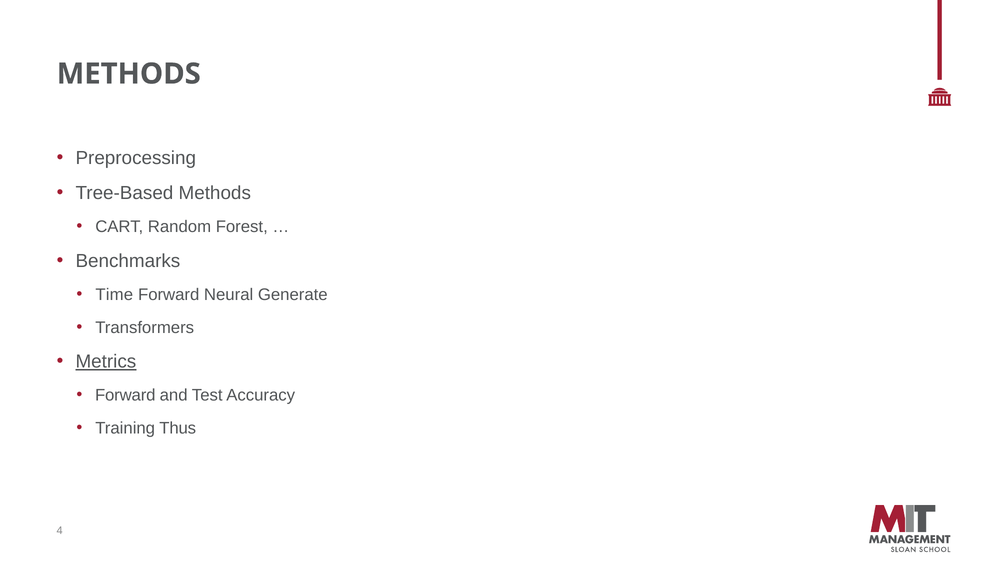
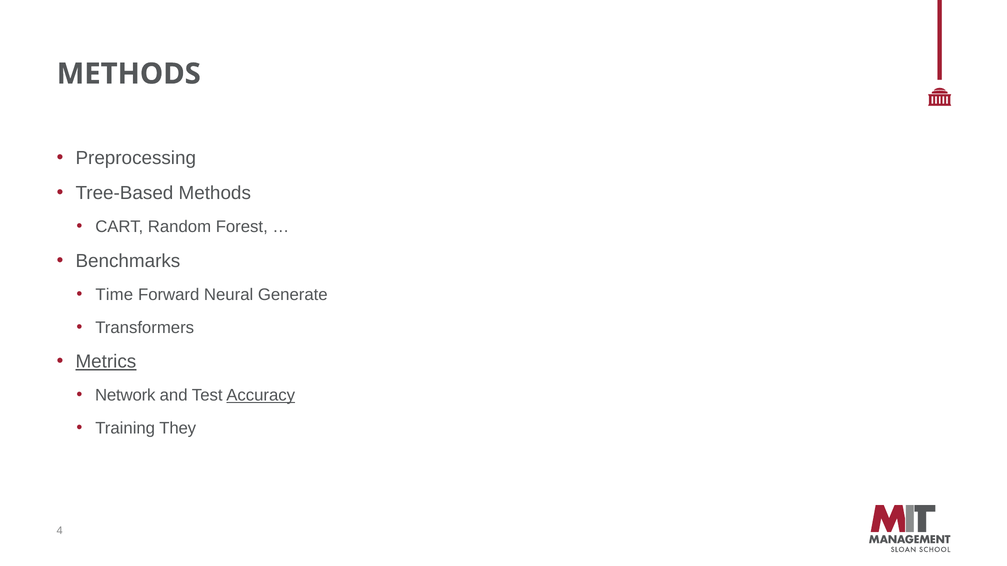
Forward at (125, 396): Forward -> Network
Accuracy underline: none -> present
Thus: Thus -> They
